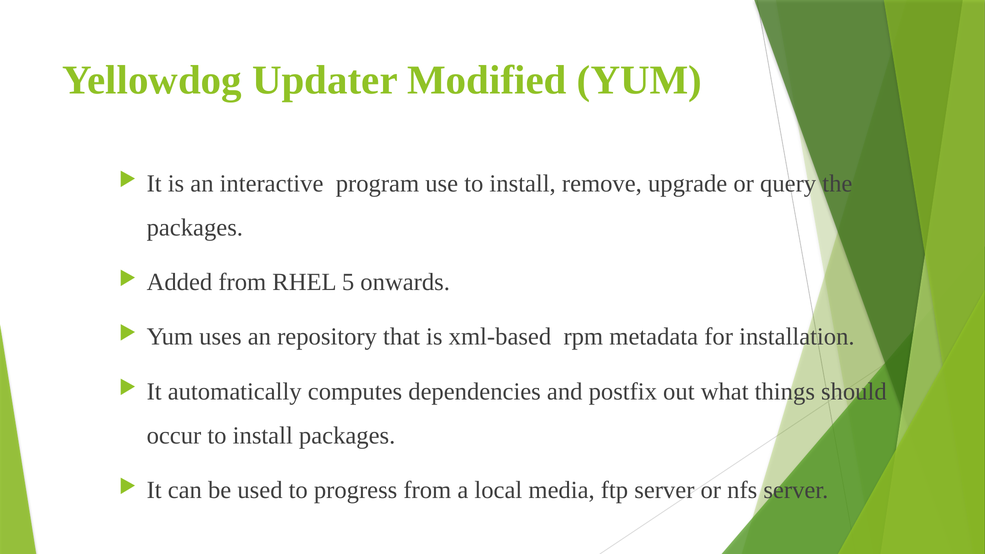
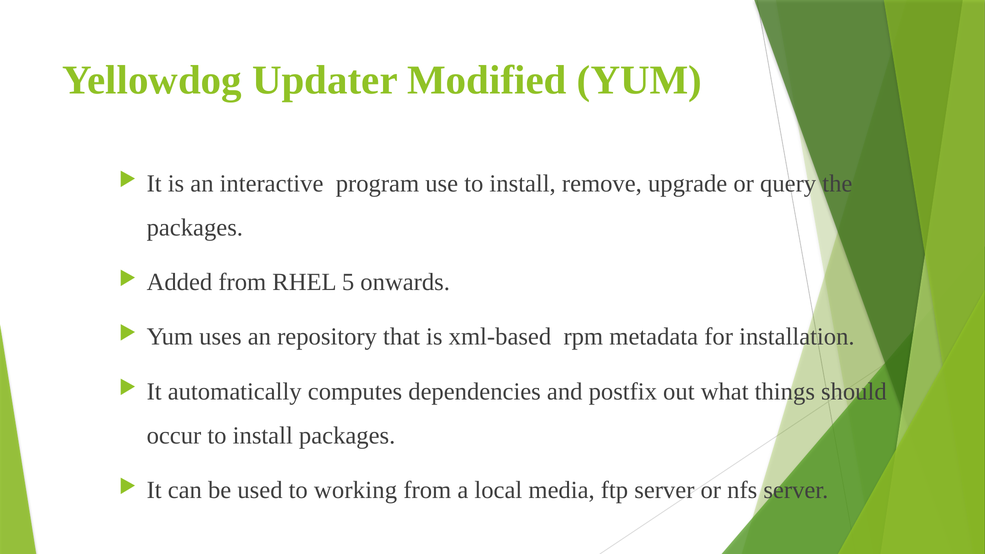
progress: progress -> working
